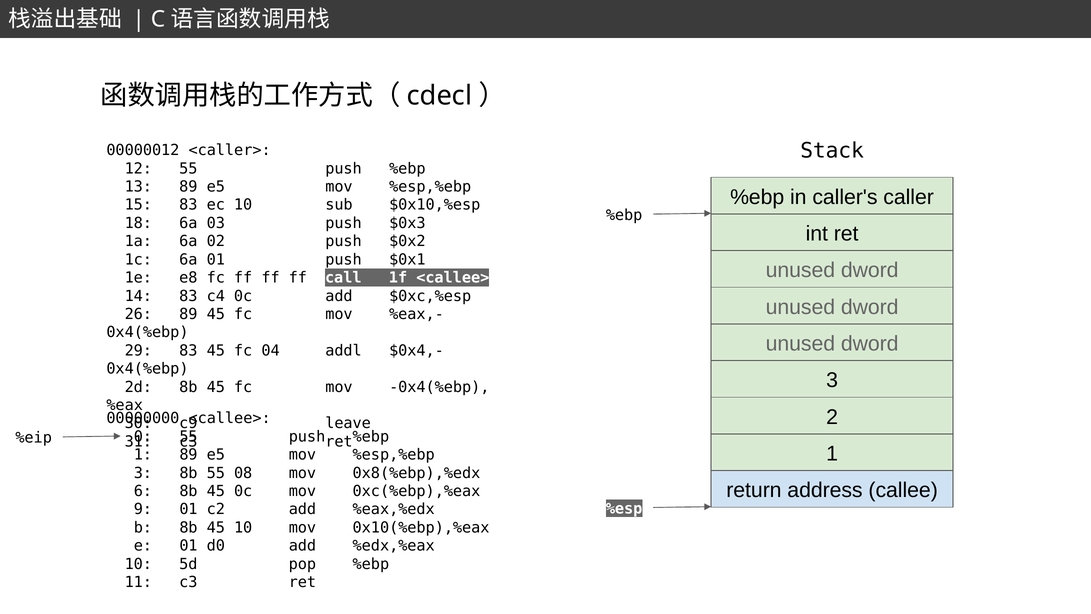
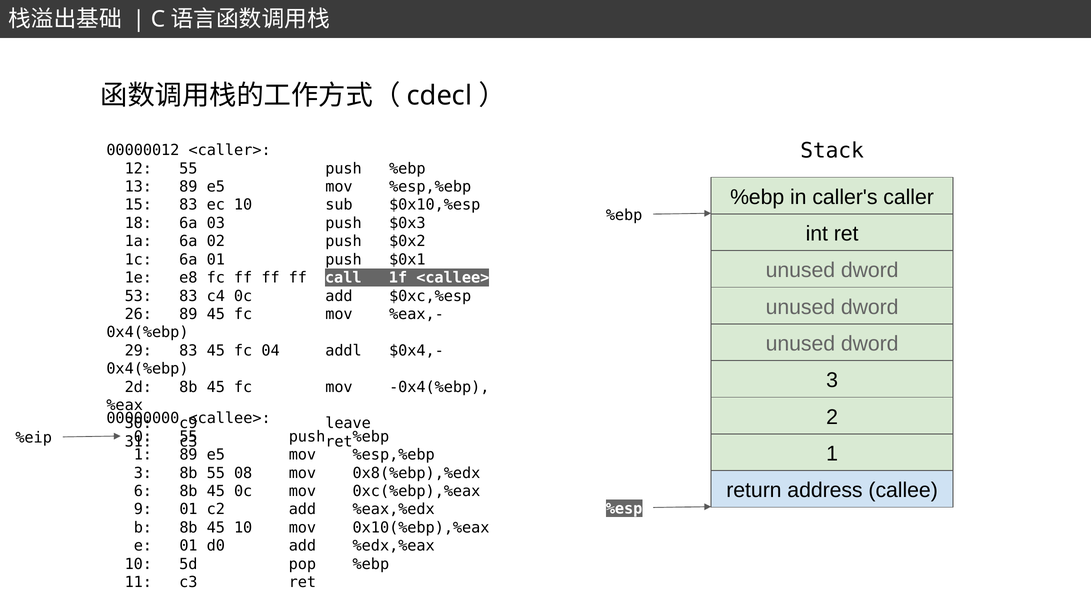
14: 14 -> 53
